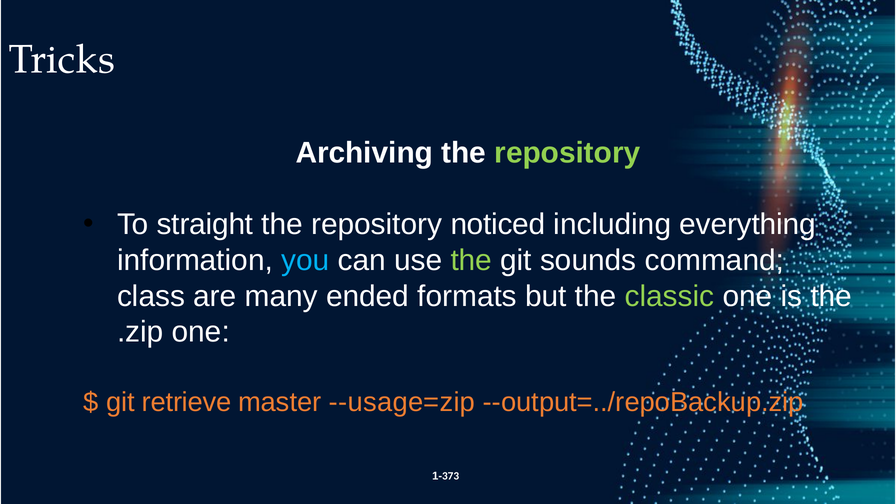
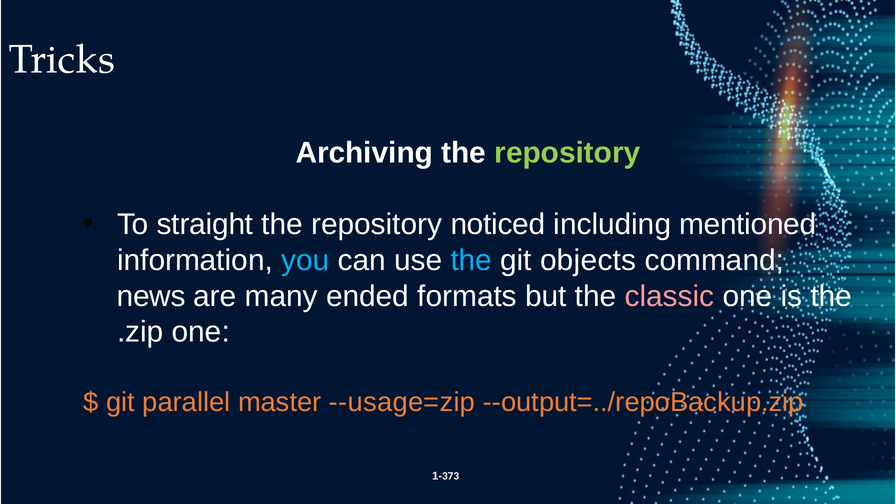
everything: everything -> mentioned
the at (471, 260) colour: light green -> light blue
sounds: sounds -> objects
class: class -> news
classic colour: light green -> pink
retrieve: retrieve -> parallel
